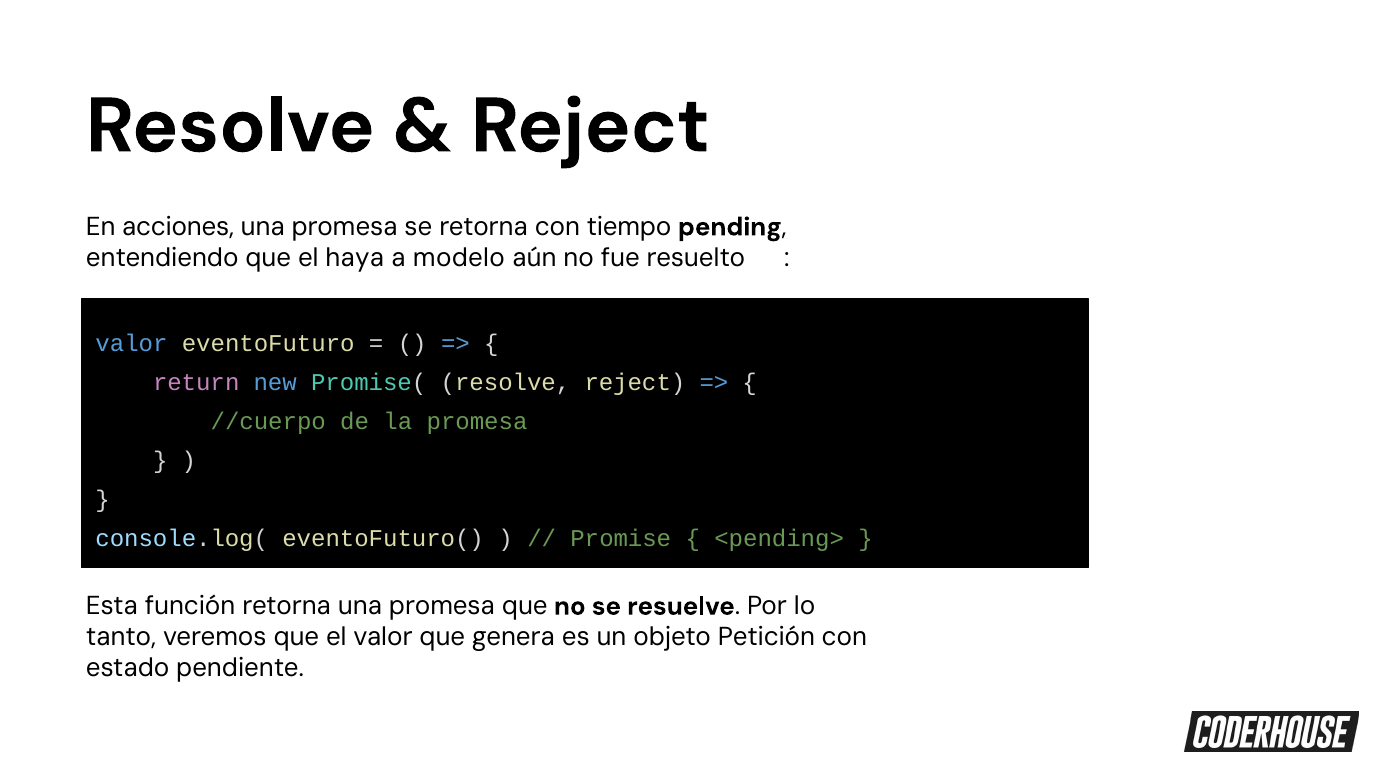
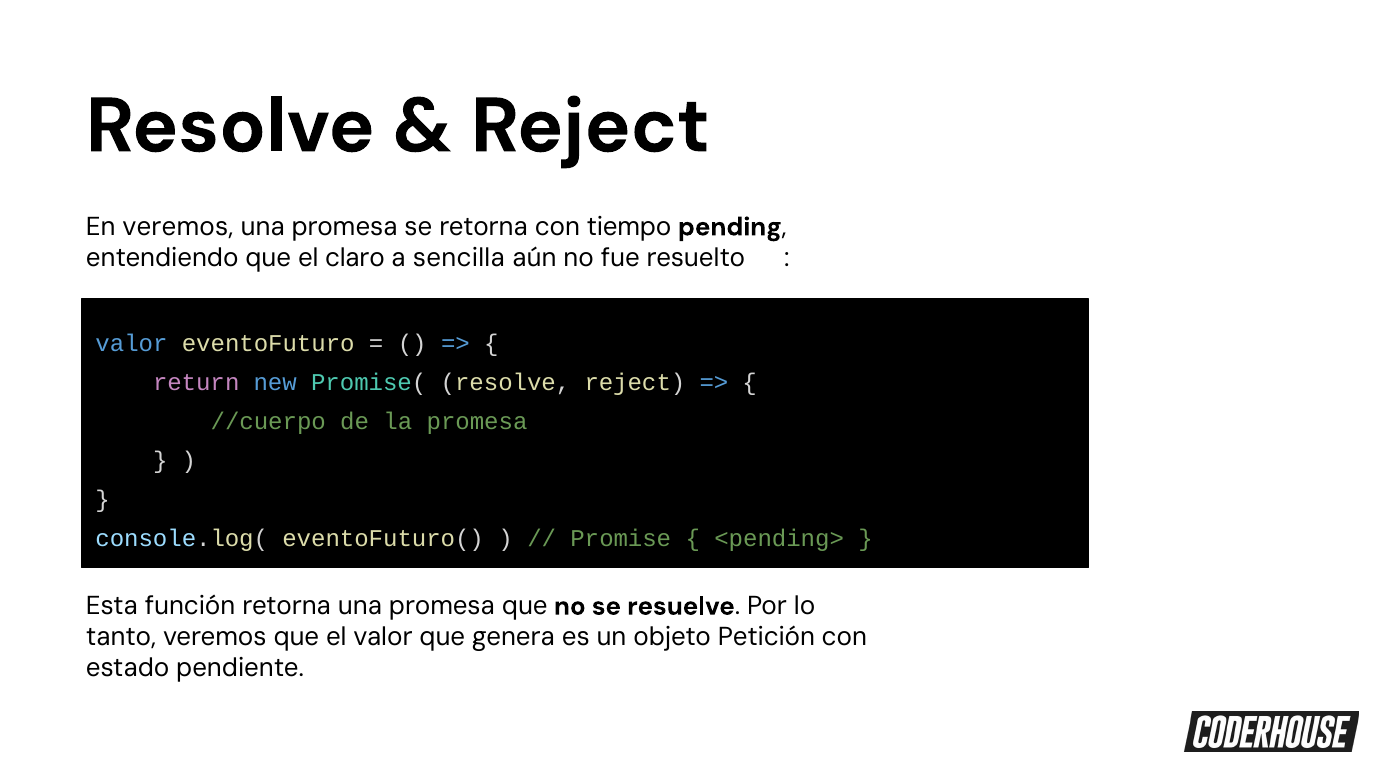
En acciones: acciones -> veremos
haya: haya -> claro
modelo: modelo -> sencilla
